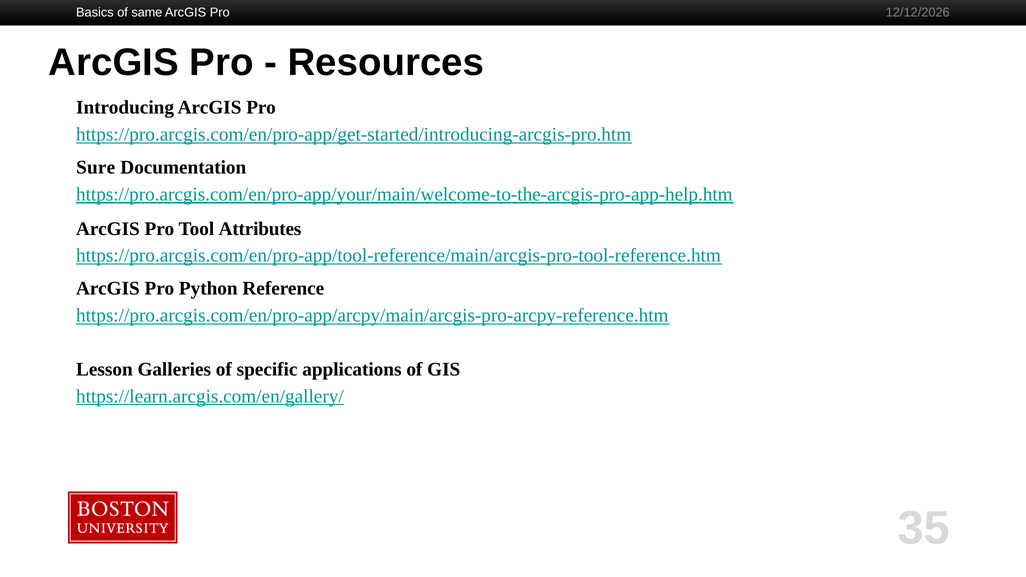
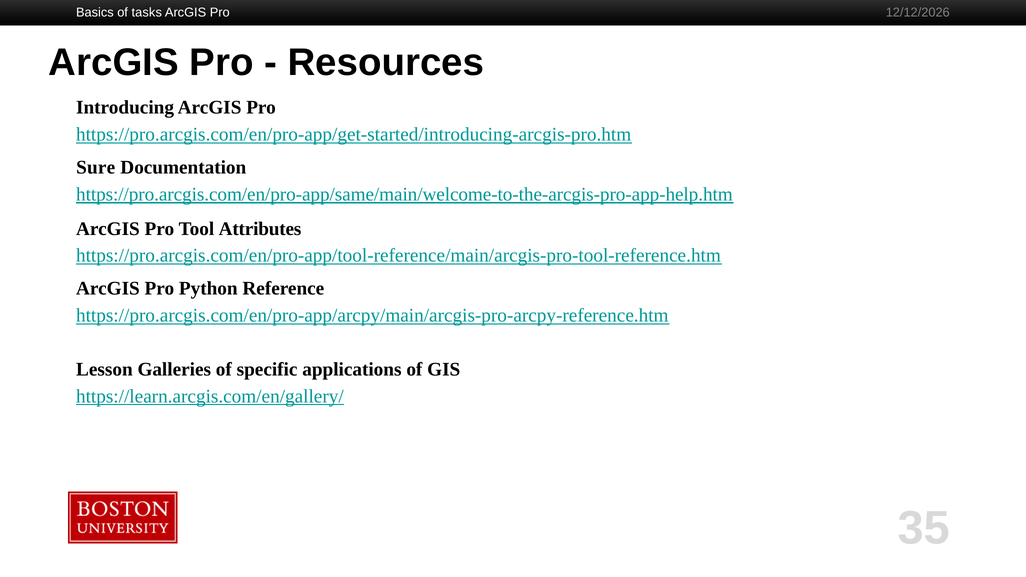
same: same -> tasks
https://pro.arcgis.com/en/pro-app/your/main/welcome-to-the-arcgis-pro-app-help.htm: https://pro.arcgis.com/en/pro-app/your/main/welcome-to-the-arcgis-pro-app-help.htm -> https://pro.arcgis.com/en/pro-app/same/main/welcome-to-the-arcgis-pro-app-help.htm
